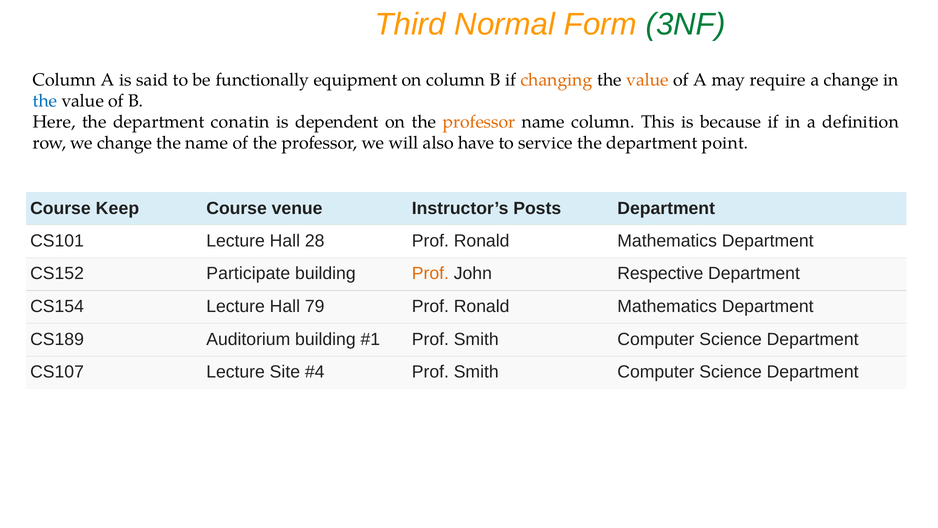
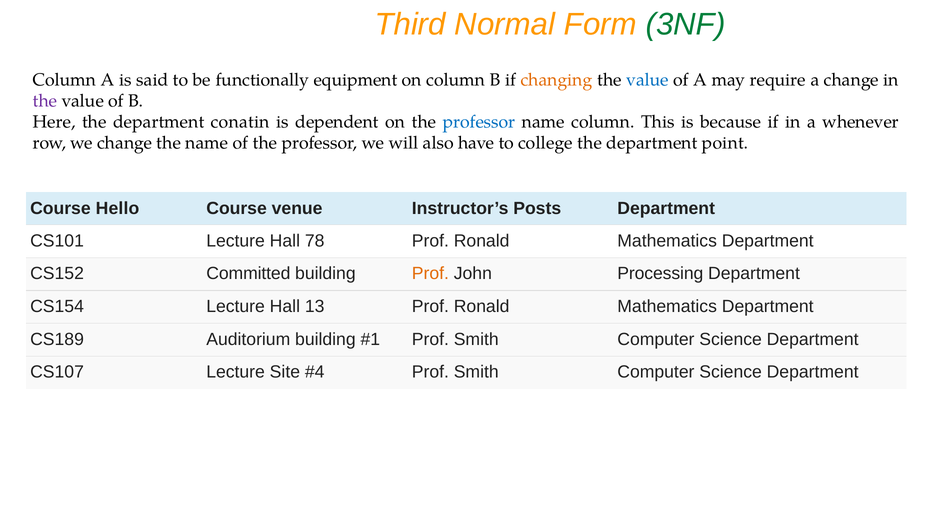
value at (648, 80) colour: orange -> blue
the at (45, 101) colour: blue -> purple
professor at (479, 122) colour: orange -> blue
definition: definition -> whenever
service: service -> college
Keep: Keep -> Hello
28: 28 -> 78
Participate: Participate -> Committed
Respective: Respective -> Processing
79: 79 -> 13
